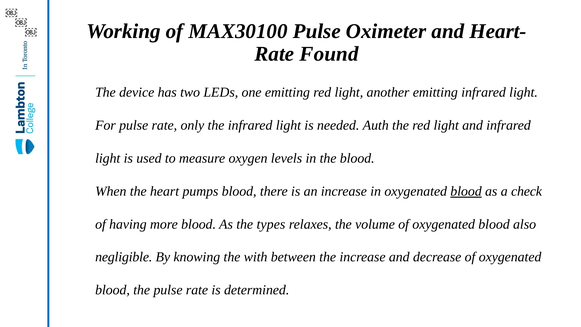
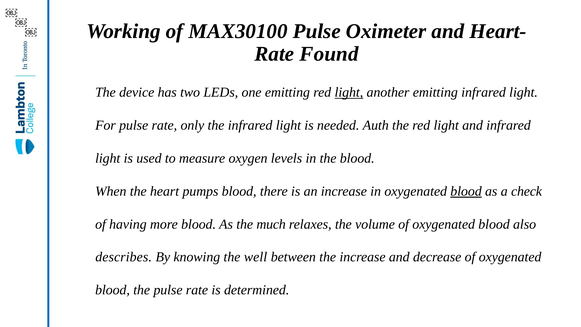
light at (349, 92) underline: none -> present
types: types -> much
negligible: negligible -> describes
with: with -> well
